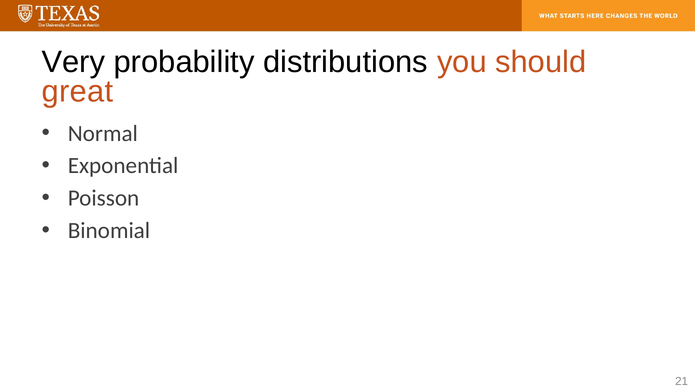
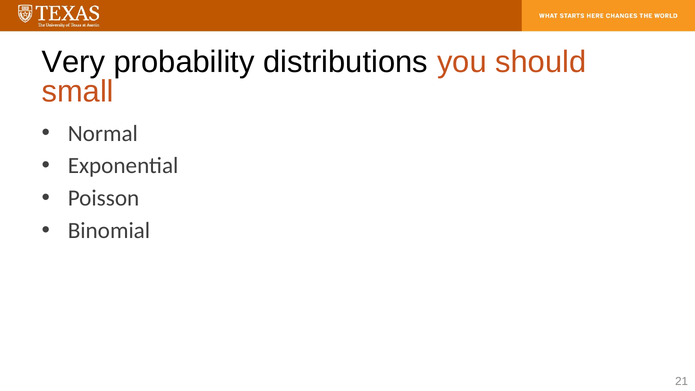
great: great -> small
